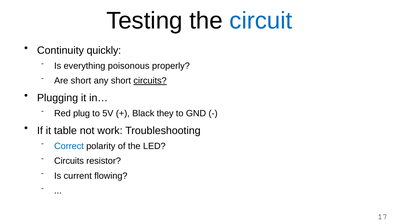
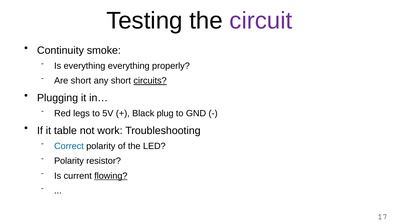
circuit colour: blue -> purple
quickly: quickly -> smoke
everything poisonous: poisonous -> everything
plug: plug -> legs
they: they -> plug
Circuits at (69, 161): Circuits -> Polarity
flowing underline: none -> present
